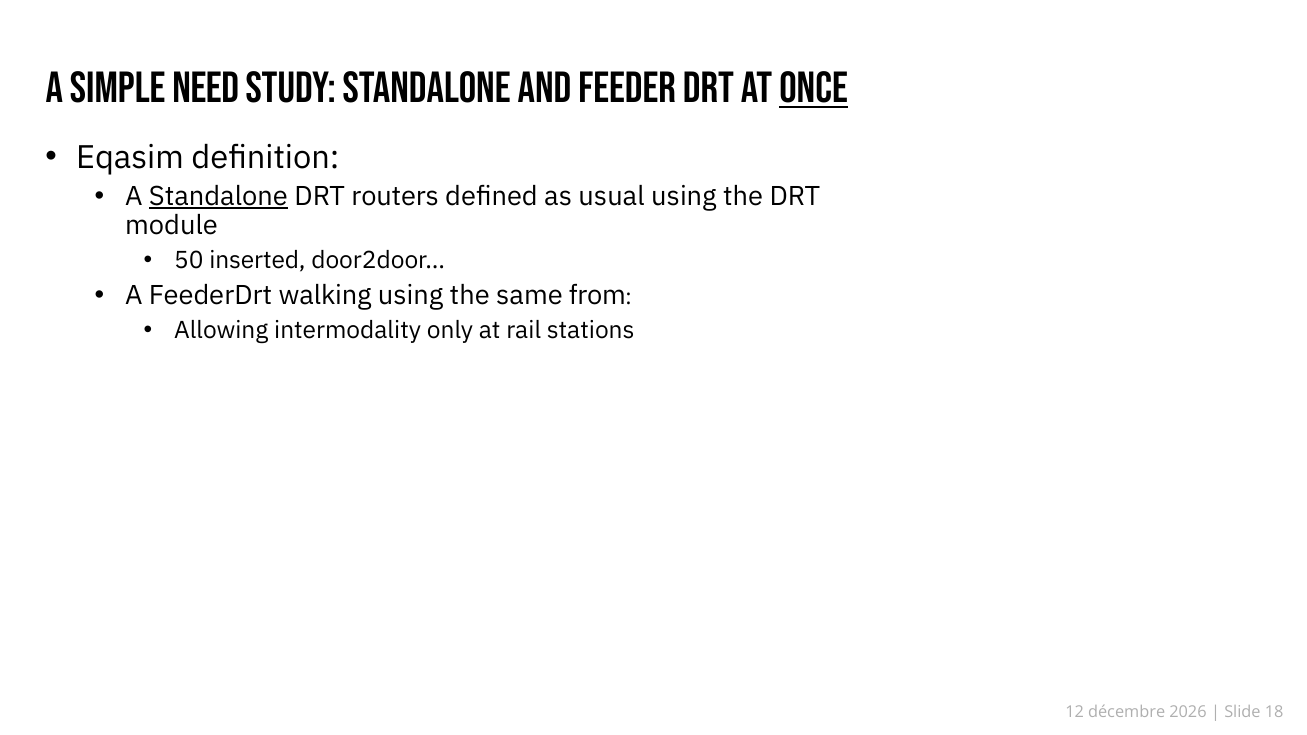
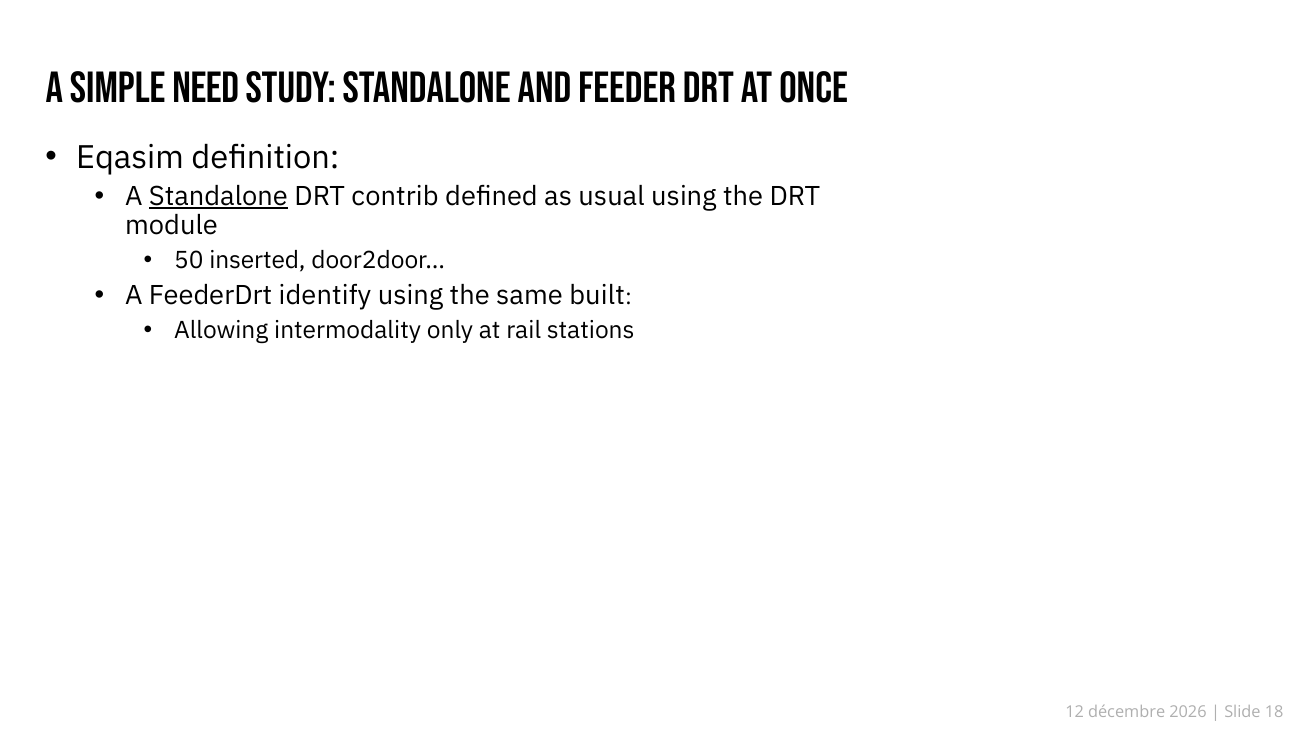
once underline: present -> none
routers: routers -> contrib
walking: walking -> identify
from: from -> built
